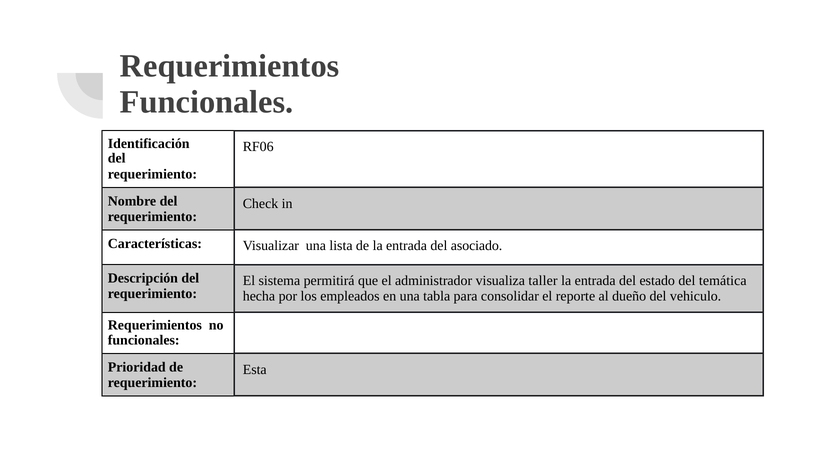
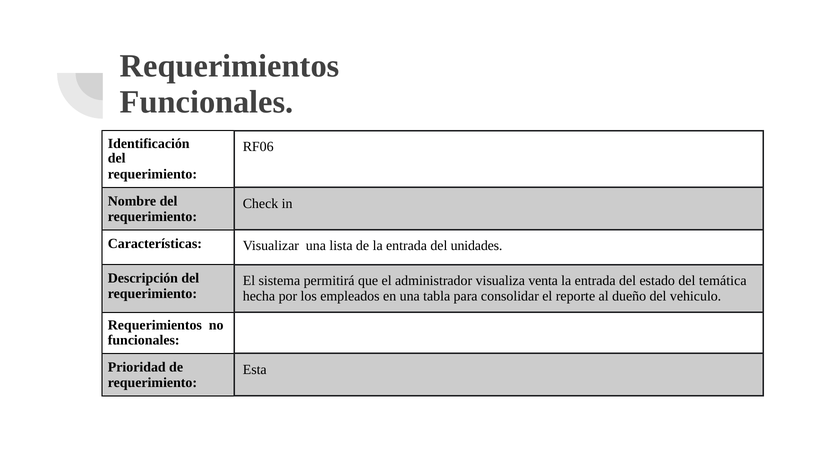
asociado: asociado -> unidades
taller: taller -> venta
